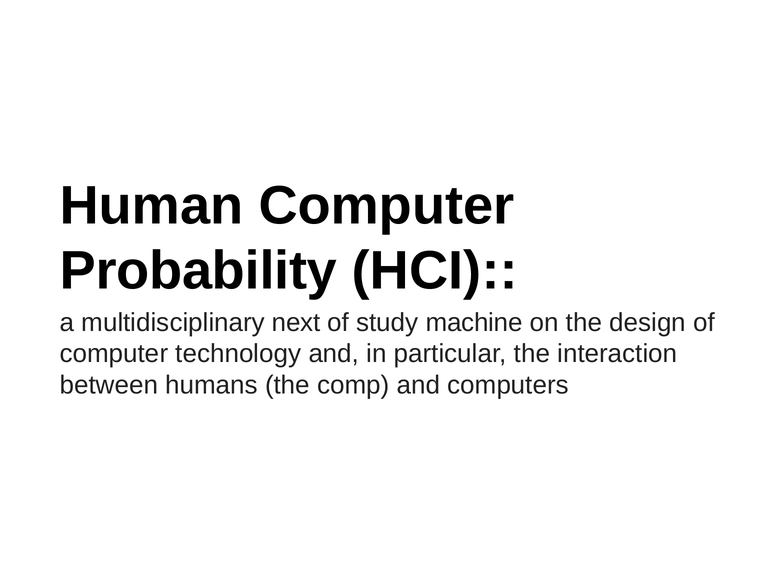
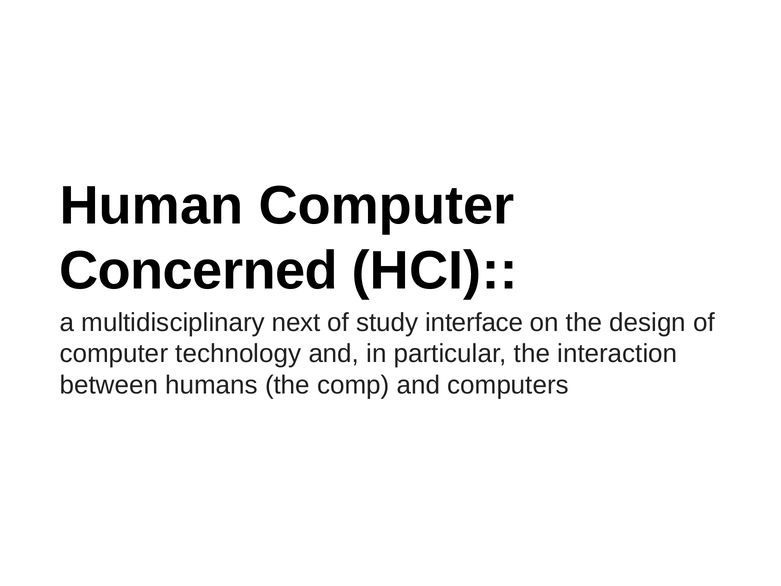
Probability: Probability -> Concerned
machine: machine -> interface
